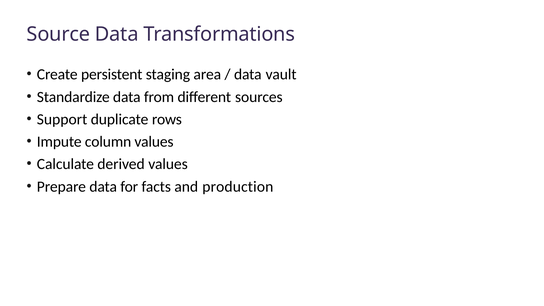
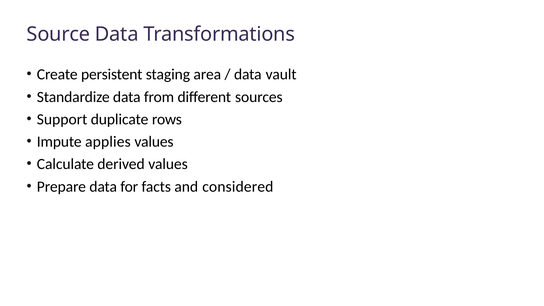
column: column -> applies
production: production -> considered
